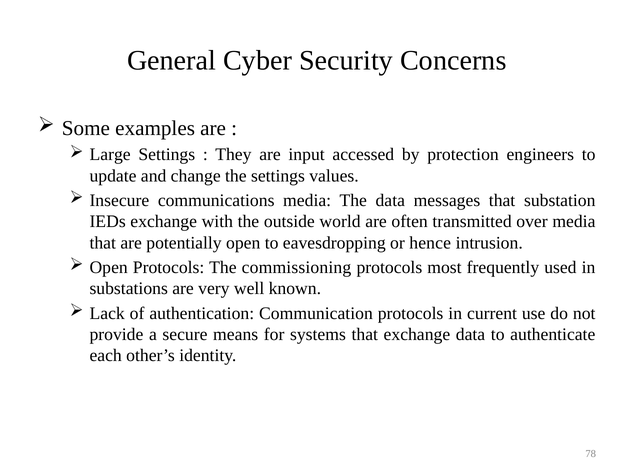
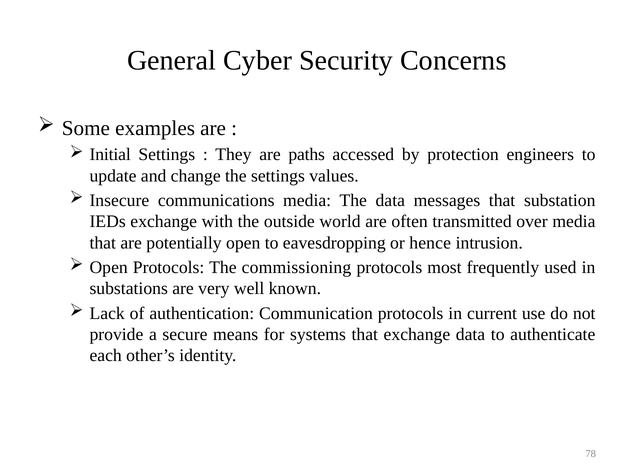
Large: Large -> Initial
input: input -> paths
